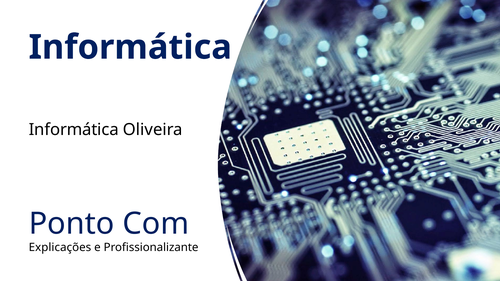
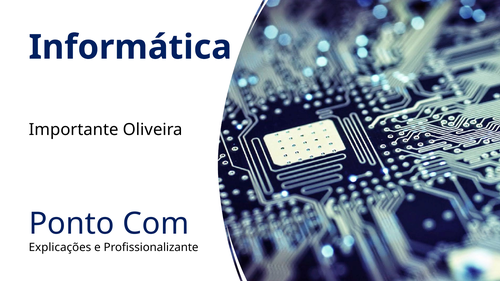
Informática at (74, 130): Informática -> Importante
